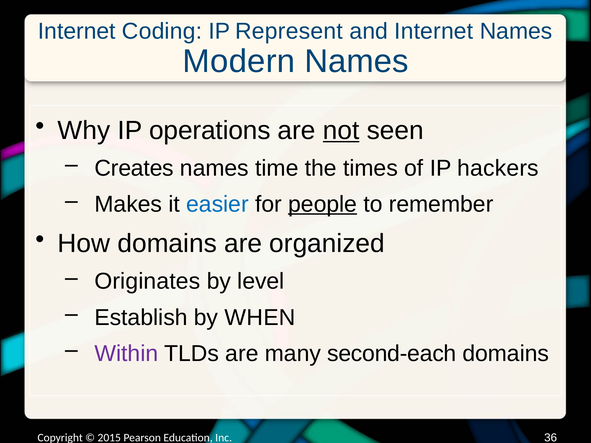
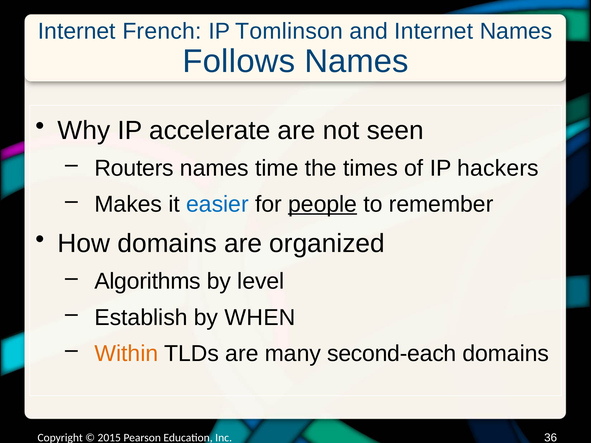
Coding: Coding -> French
Represent: Represent -> Tomlinson
Modern: Modern -> Follows
operations: operations -> accelerate
not underline: present -> none
Creates: Creates -> Routers
Originates: Originates -> Algorithms
Within colour: purple -> orange
